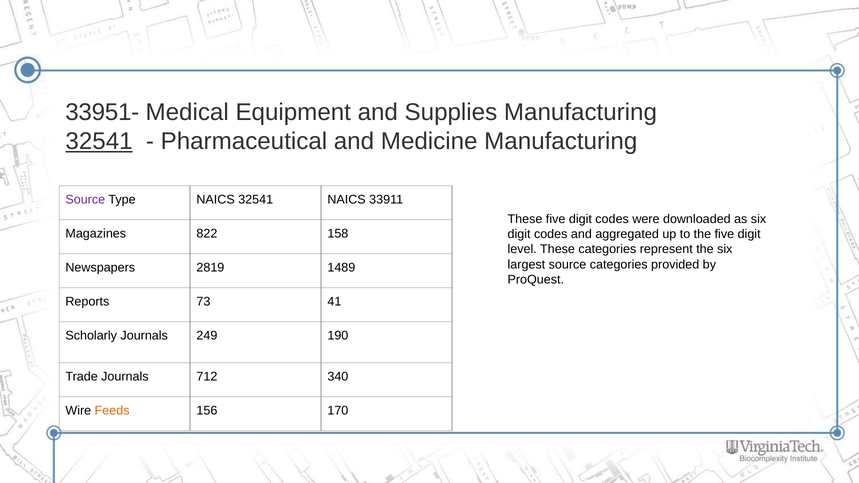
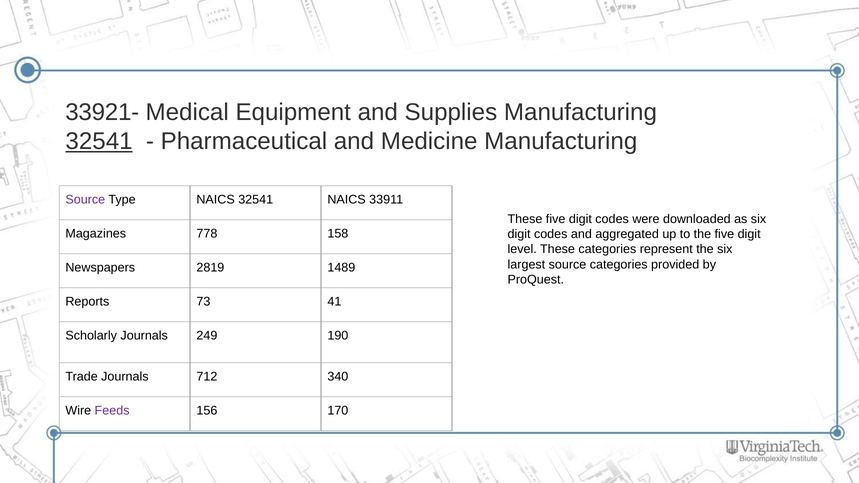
33951-: 33951- -> 33921-
822: 822 -> 778
Feeds colour: orange -> purple
